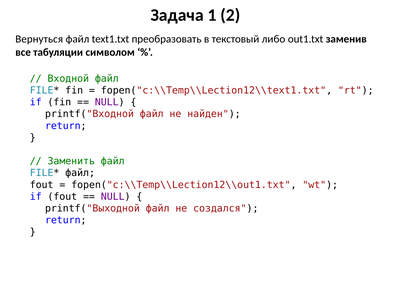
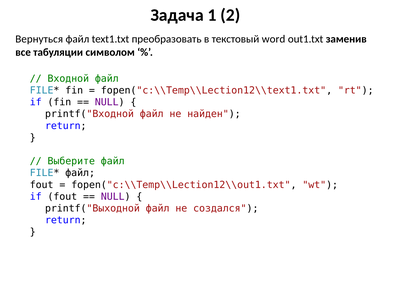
либо: либо -> word
Заменить: Заменить -> Выберите
